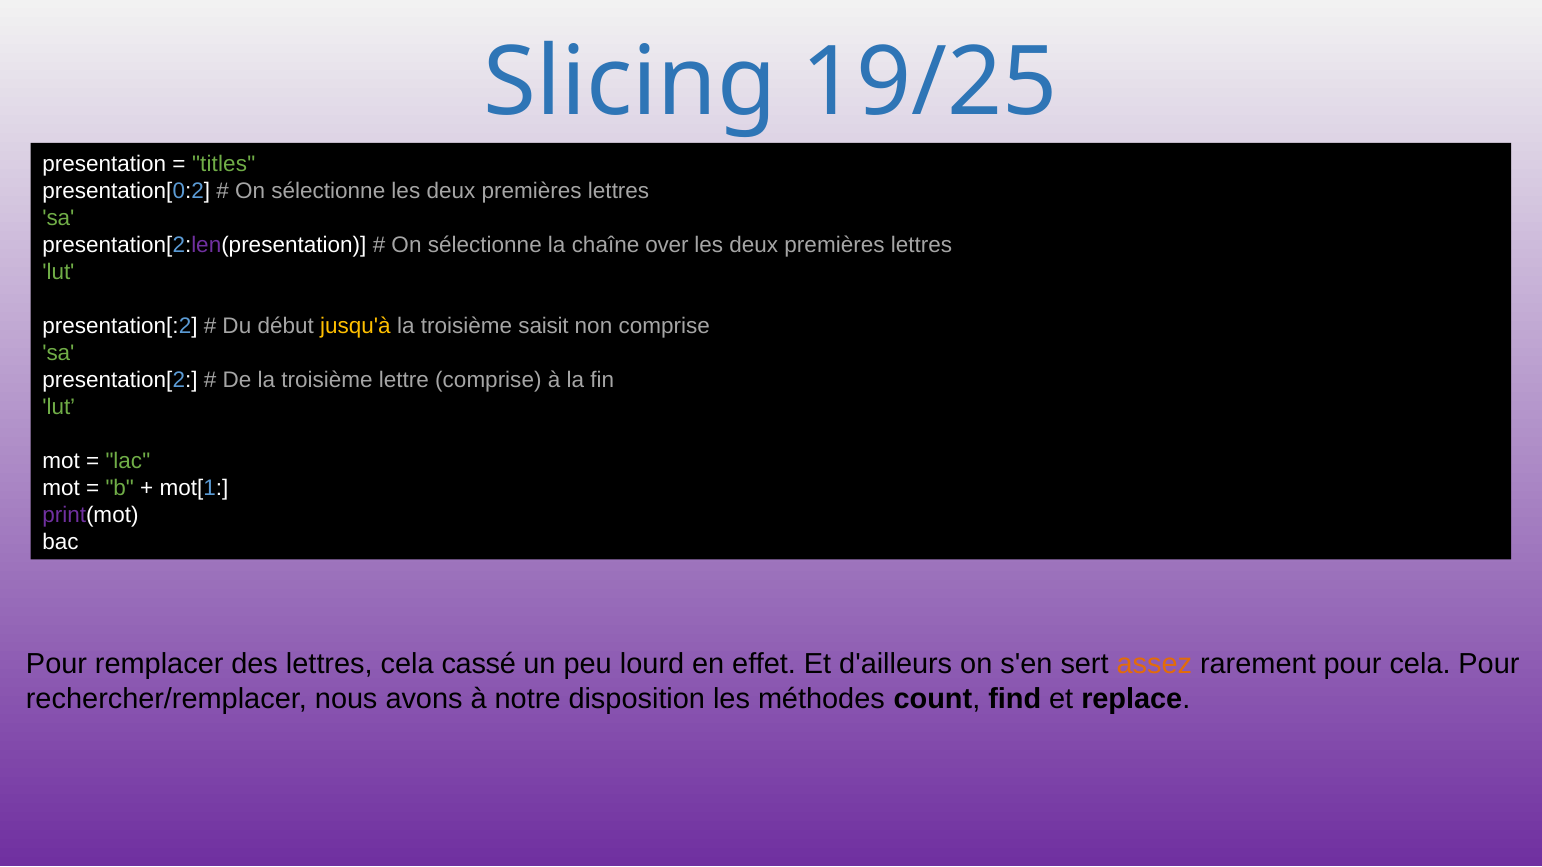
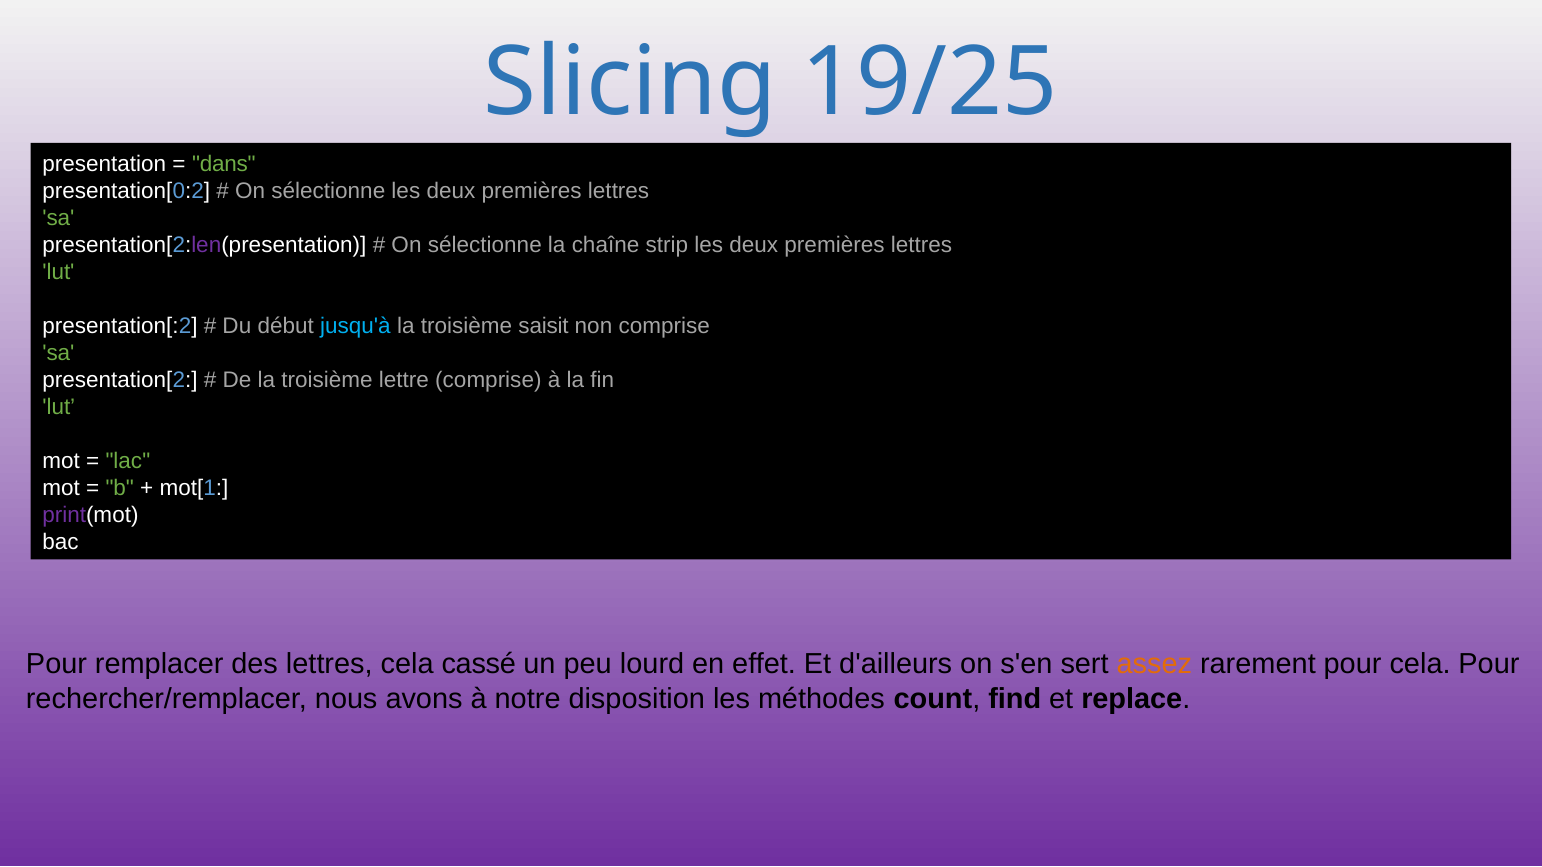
titles: titles -> dans
over: over -> strip
jusqu'à colour: yellow -> light blue
